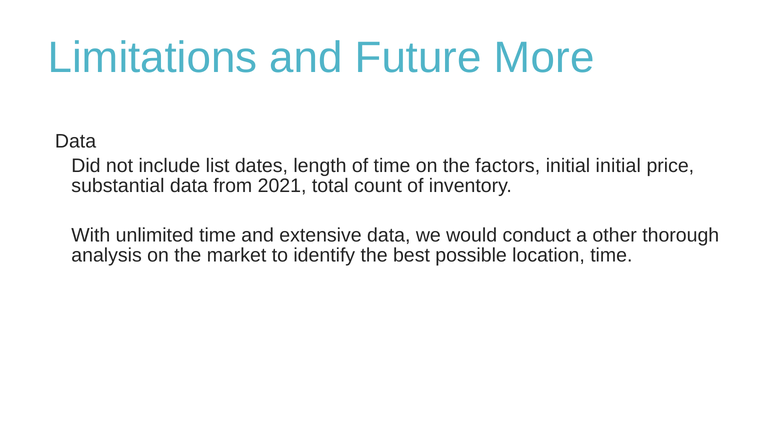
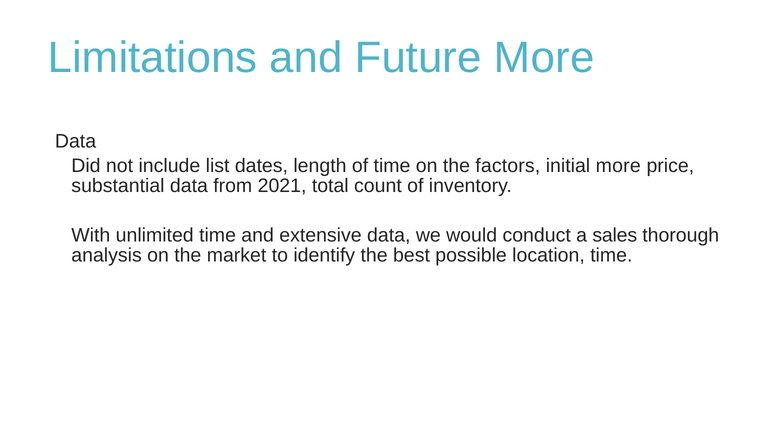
initial initial: initial -> more
other: other -> sales
